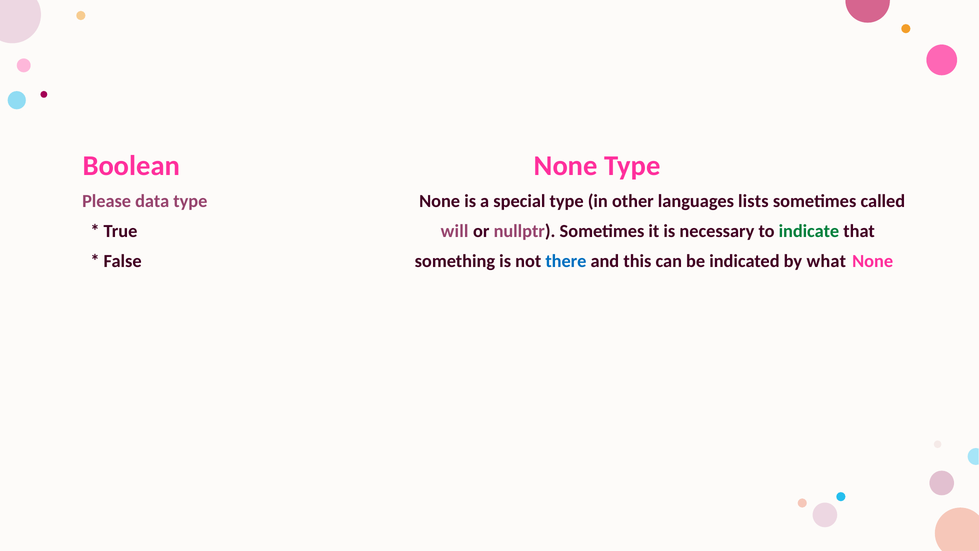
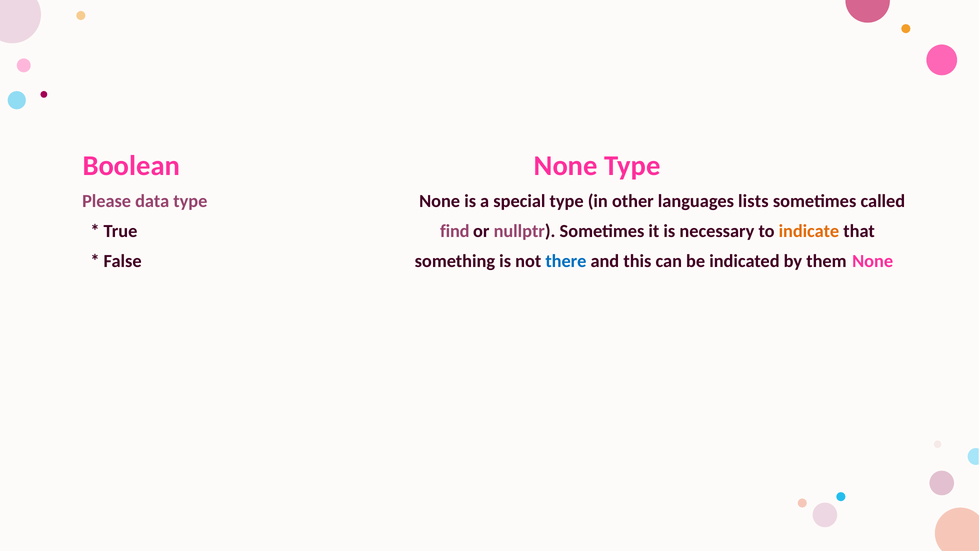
will: will -> find
indicate colour: green -> orange
what: what -> them
